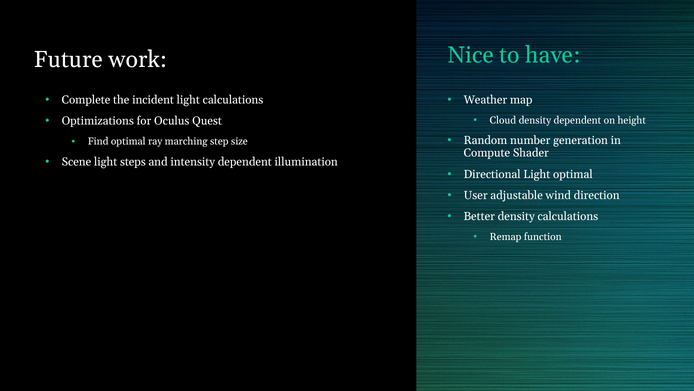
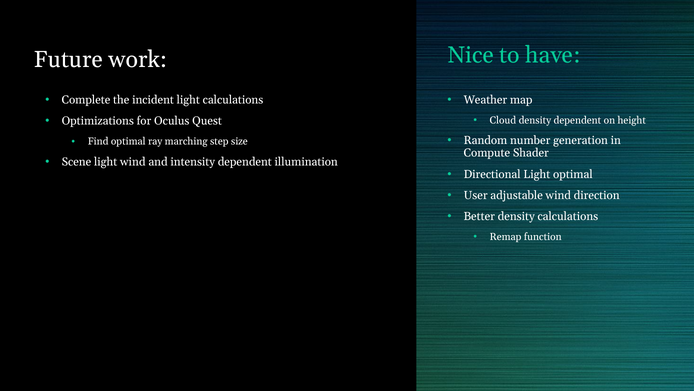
light steps: steps -> wind
